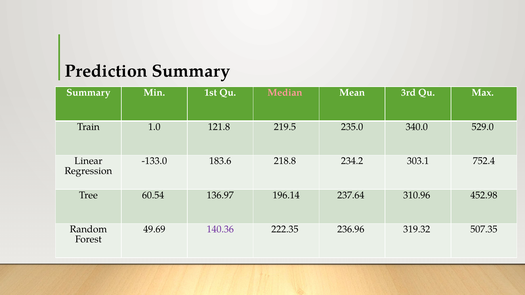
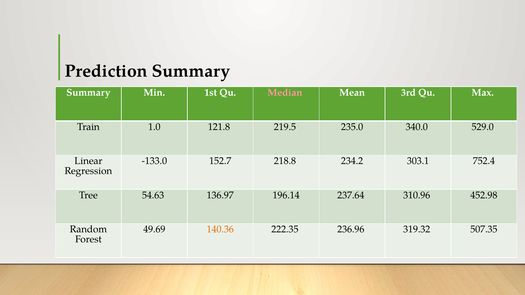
183.6: 183.6 -> 152.7
60.54: 60.54 -> 54.63
140.36 colour: purple -> orange
